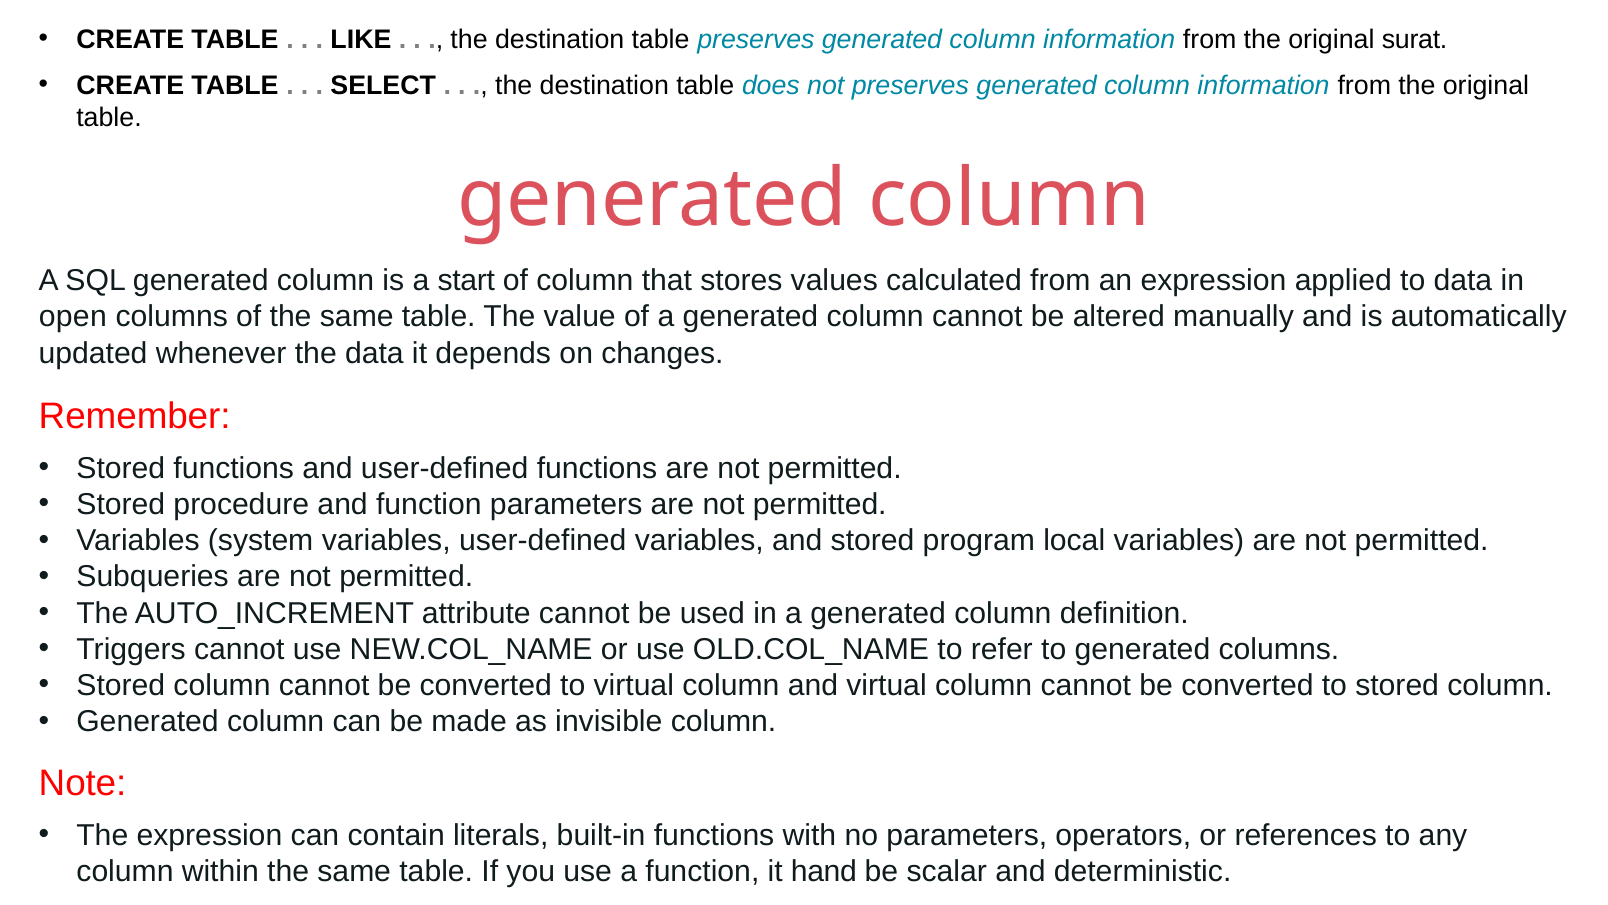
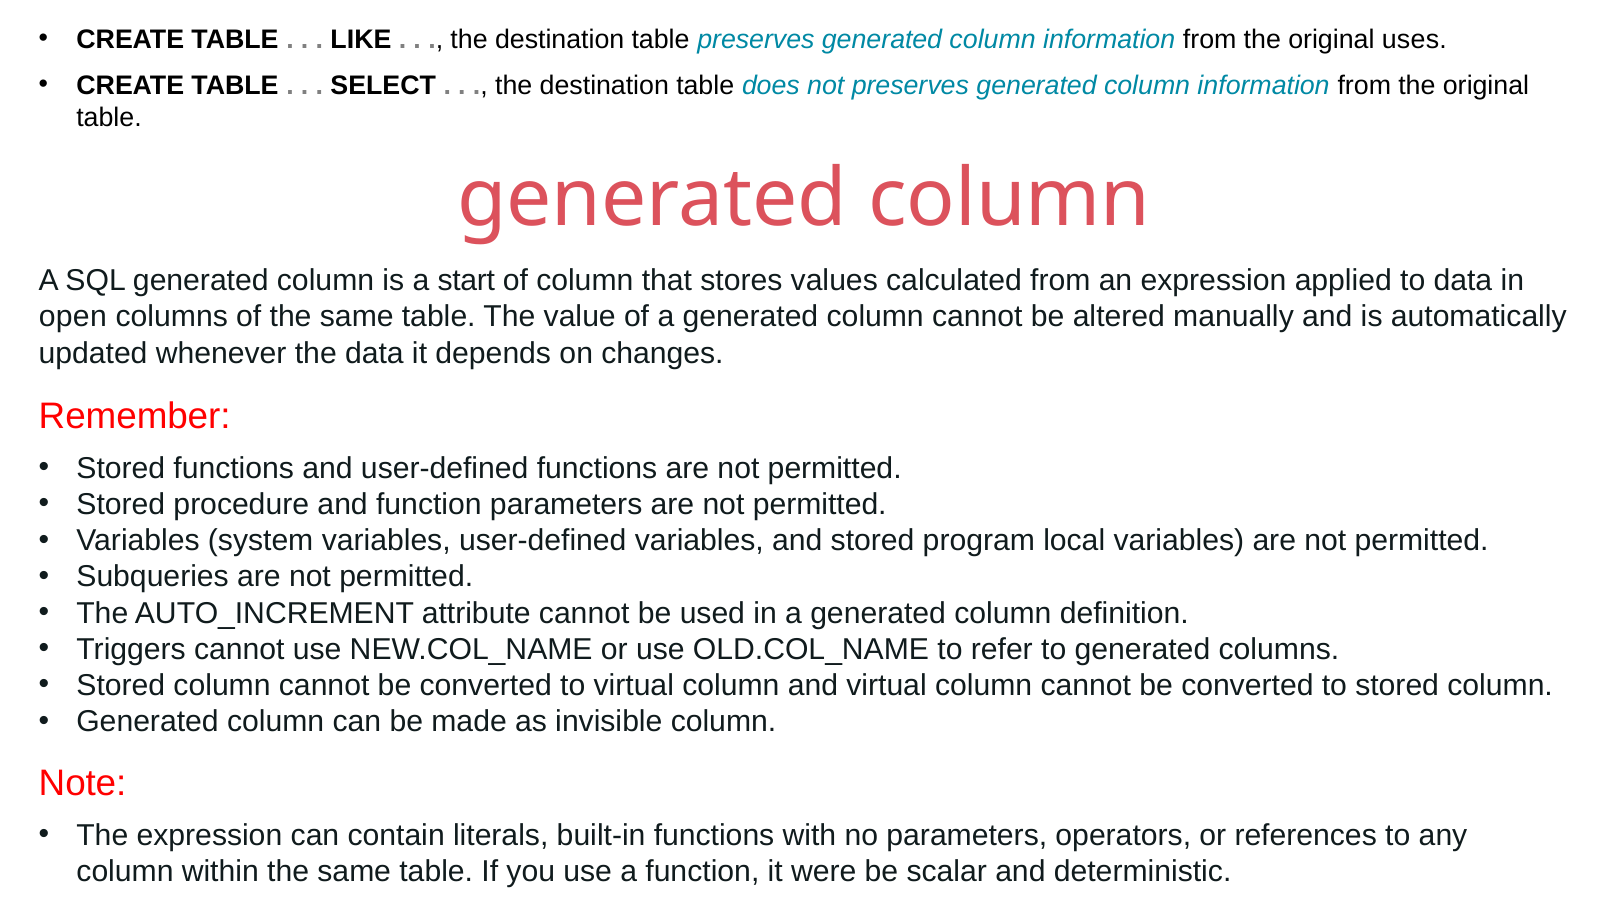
surat: surat -> uses
hand: hand -> were
